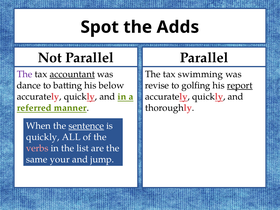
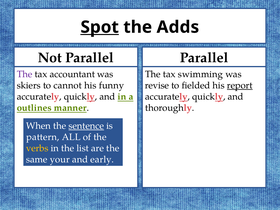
Spot underline: none -> present
accountant underline: present -> none
dance: dance -> skiers
batting: batting -> cannot
below: below -> funny
golfing: golfing -> fielded
referred: referred -> outlines
quickly at (43, 137): quickly -> pattern
verbs colour: pink -> yellow
jump: jump -> early
